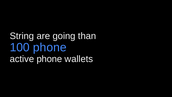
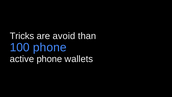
String: String -> Tricks
going: going -> avoid
